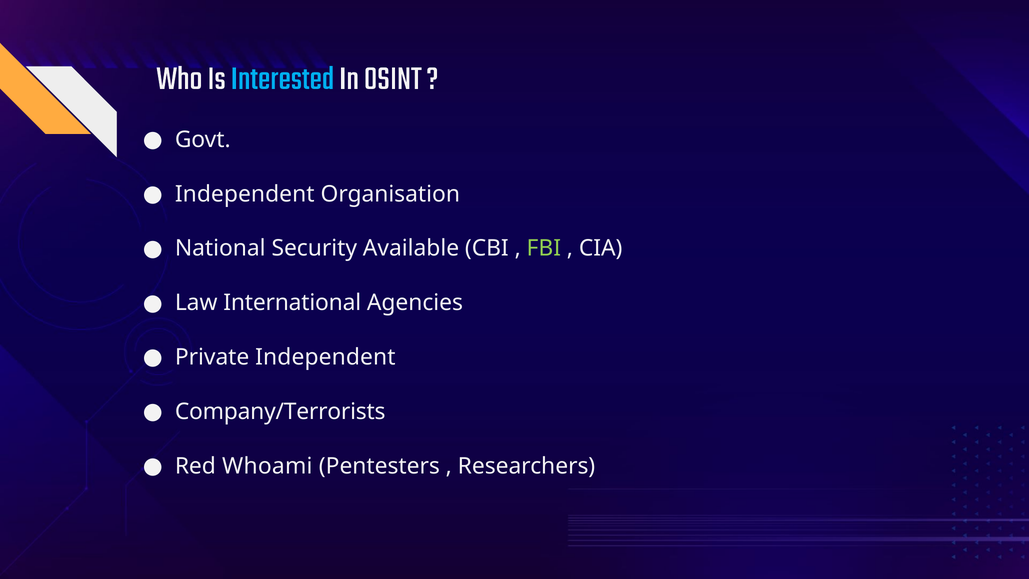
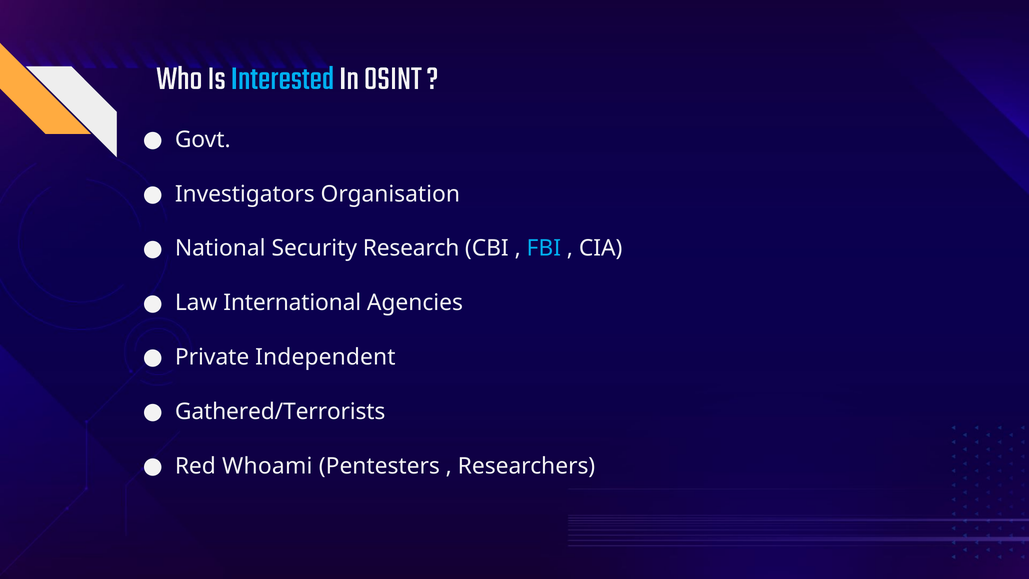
Independent at (245, 194): Independent -> Investigators
Available: Available -> Research
FBI colour: light green -> light blue
Company/Terrorists: Company/Terrorists -> Gathered/Terrorists
